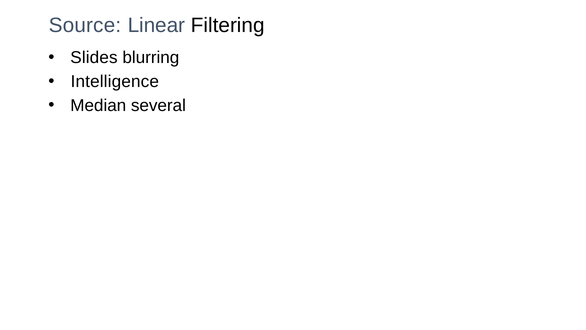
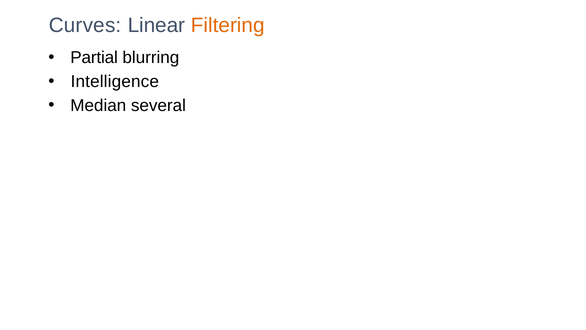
Source: Source -> Curves
Filtering colour: black -> orange
Slides: Slides -> Partial
